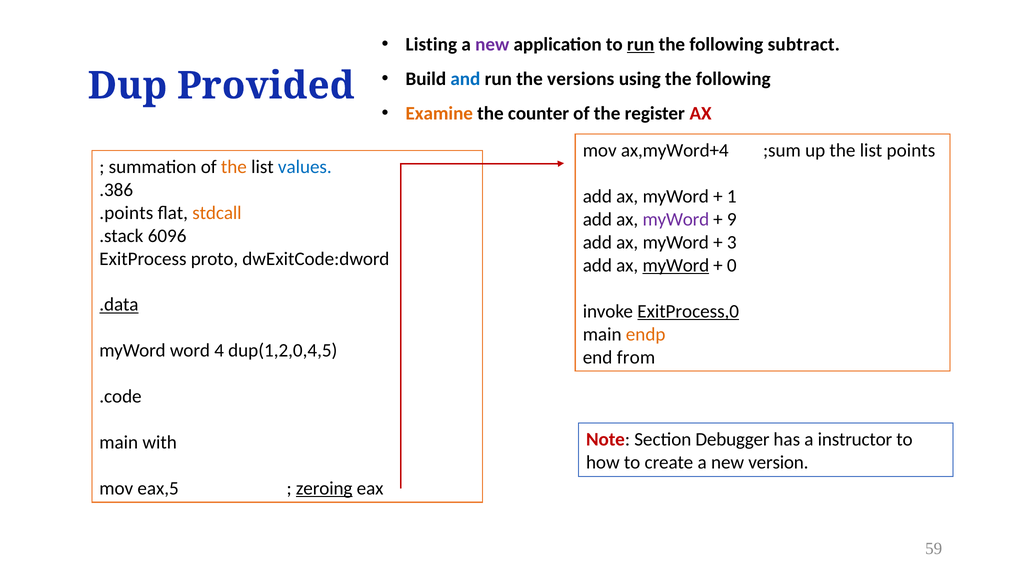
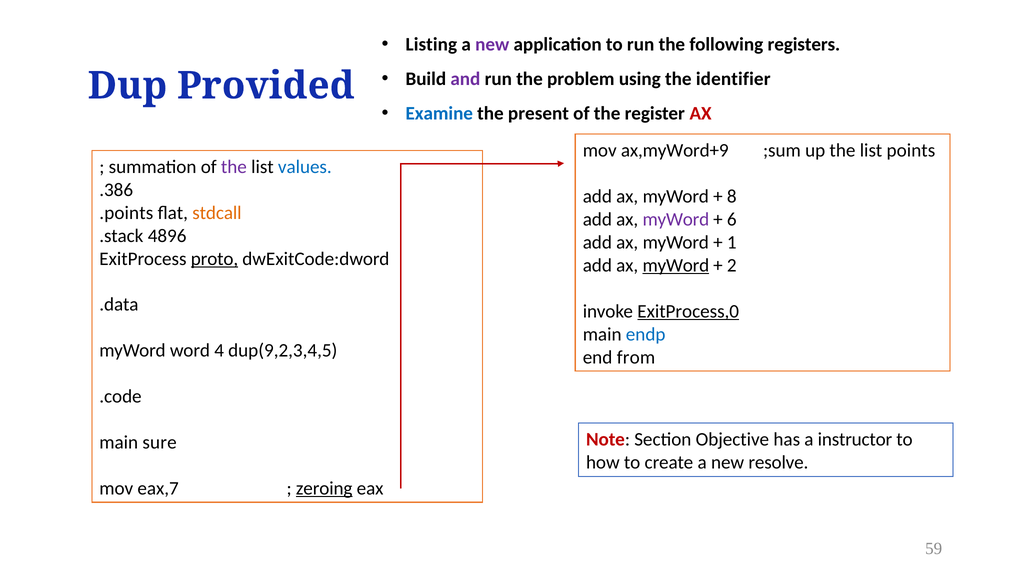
run at (641, 44) underline: present -> none
subtract: subtract -> registers
and colour: blue -> purple
versions: versions -> problem
using the following: following -> identifier
Examine colour: orange -> blue
counter: counter -> present
ax,myWord+4: ax,myWord+4 -> ax,myWord+9
the at (234, 167) colour: orange -> purple
1: 1 -> 8
9: 9 -> 6
6096: 6096 -> 4896
3: 3 -> 1
proto underline: none -> present
0: 0 -> 2
.data underline: present -> none
endp colour: orange -> blue
dup(1,2,0,4,5: dup(1,2,0,4,5 -> dup(9,2,3,4,5
Debugger: Debugger -> Objective
with: with -> sure
version: version -> resolve
eax,5: eax,5 -> eax,7
